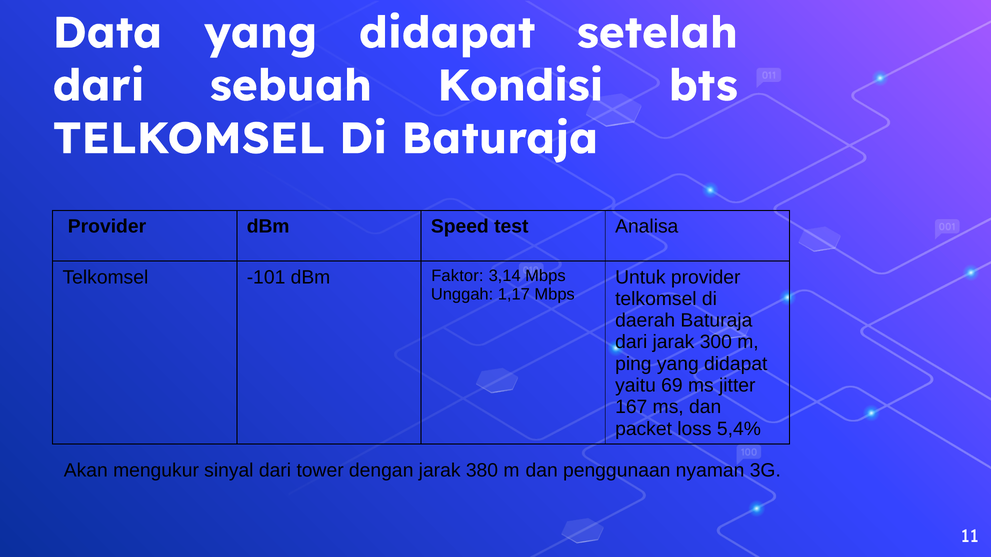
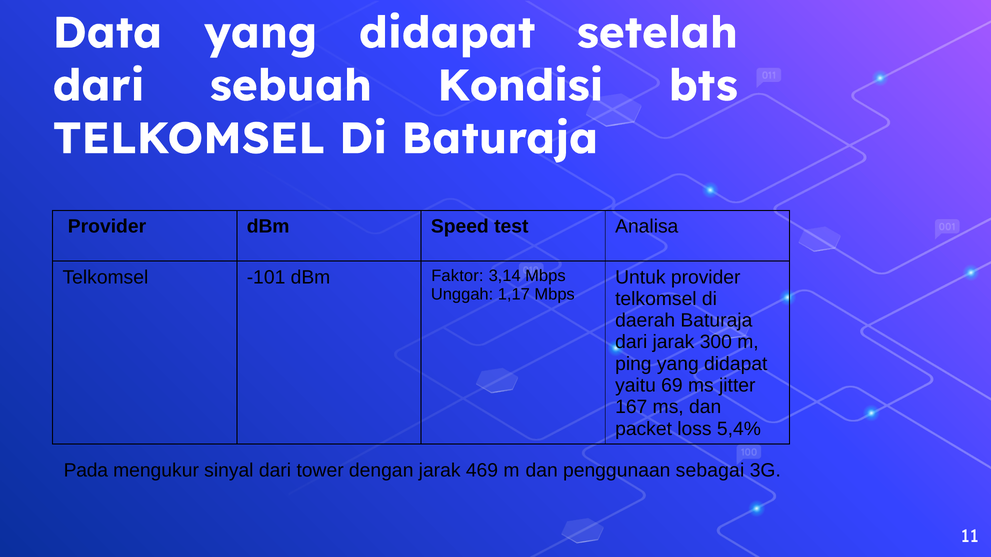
Akan: Akan -> Pada
380: 380 -> 469
nyaman: nyaman -> sebagai
